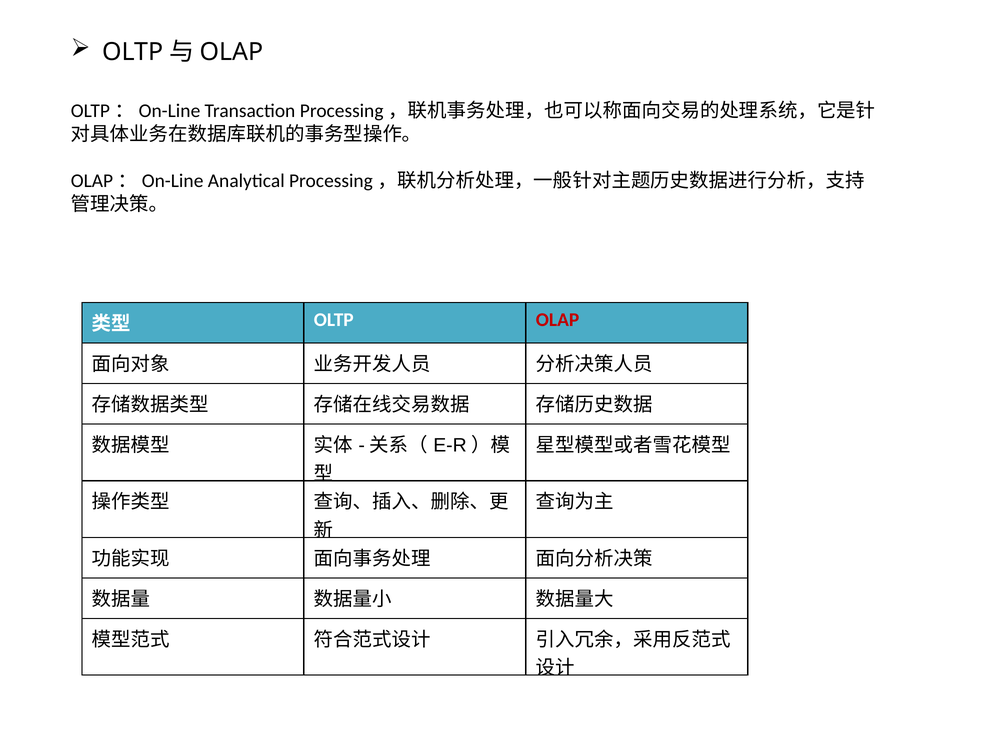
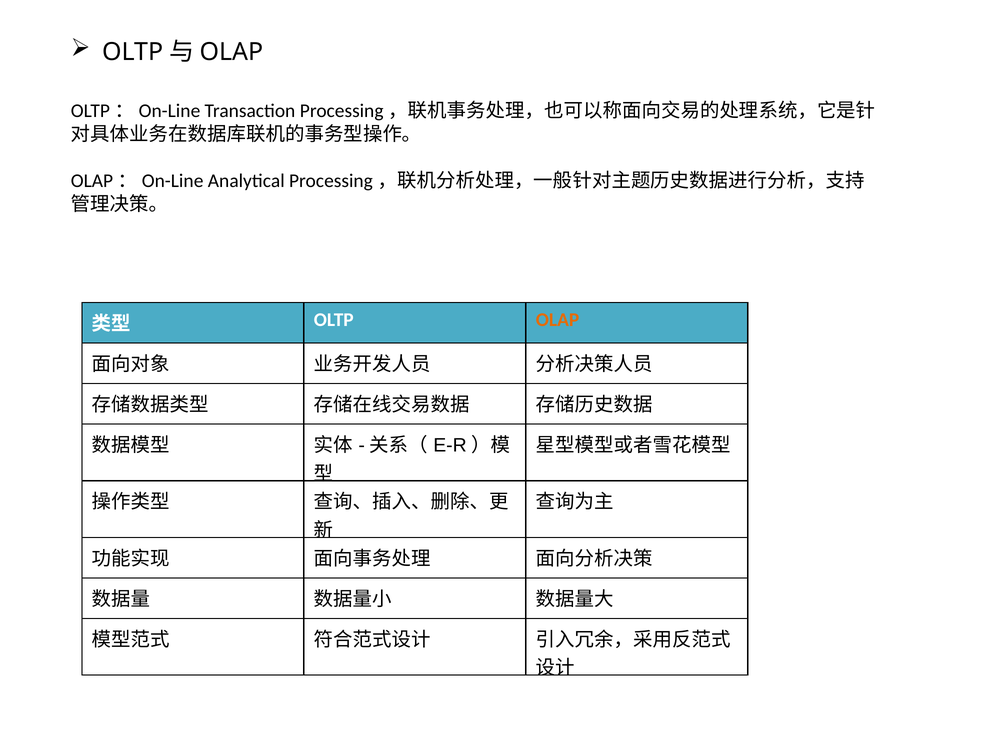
OLAP colour: red -> orange
